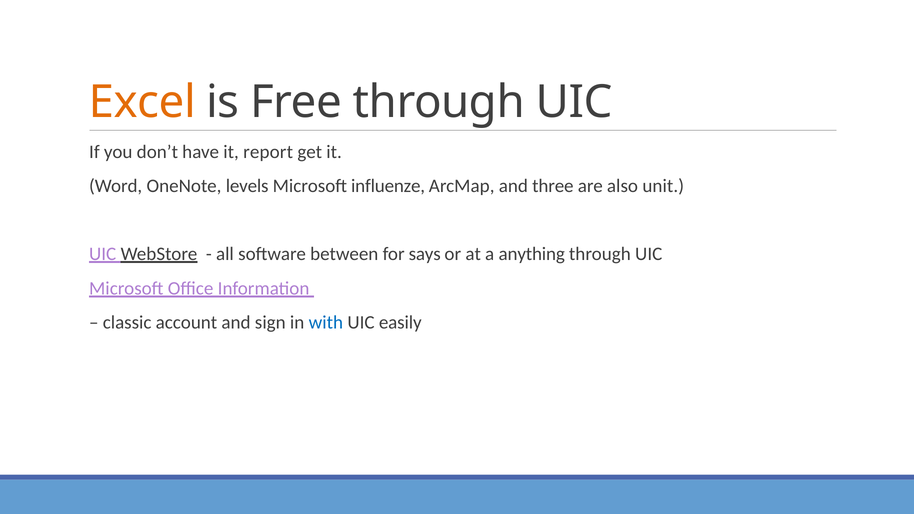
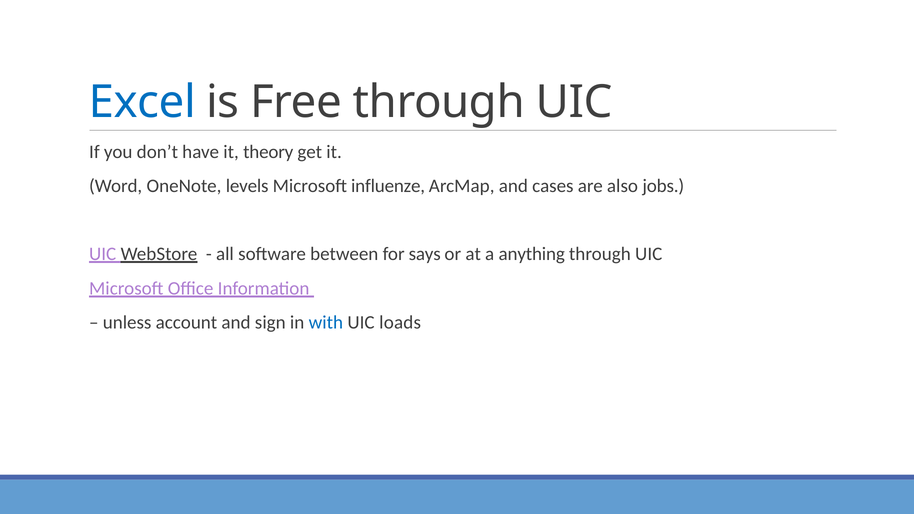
Excel colour: orange -> blue
report: report -> theory
three: three -> cases
unit: unit -> jobs
classic: classic -> unless
easily: easily -> loads
